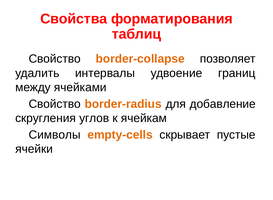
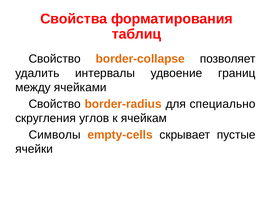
добавление: добавление -> специально
